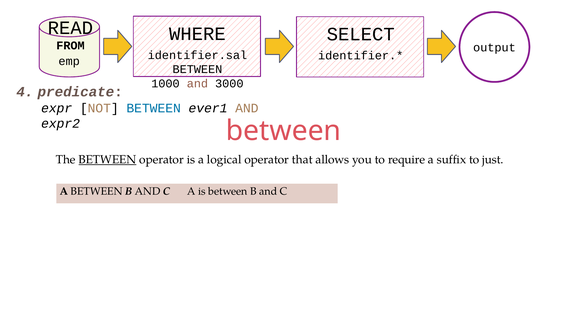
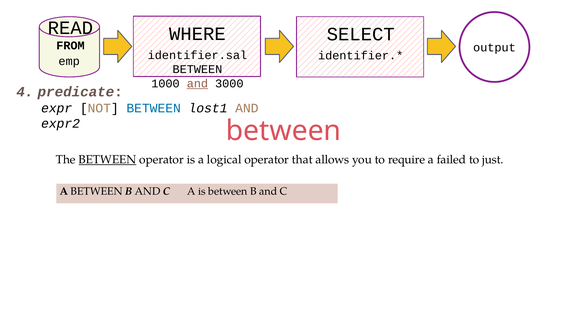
and at (197, 84) underline: none -> present
ever1: ever1 -> lost1
suffix: suffix -> failed
